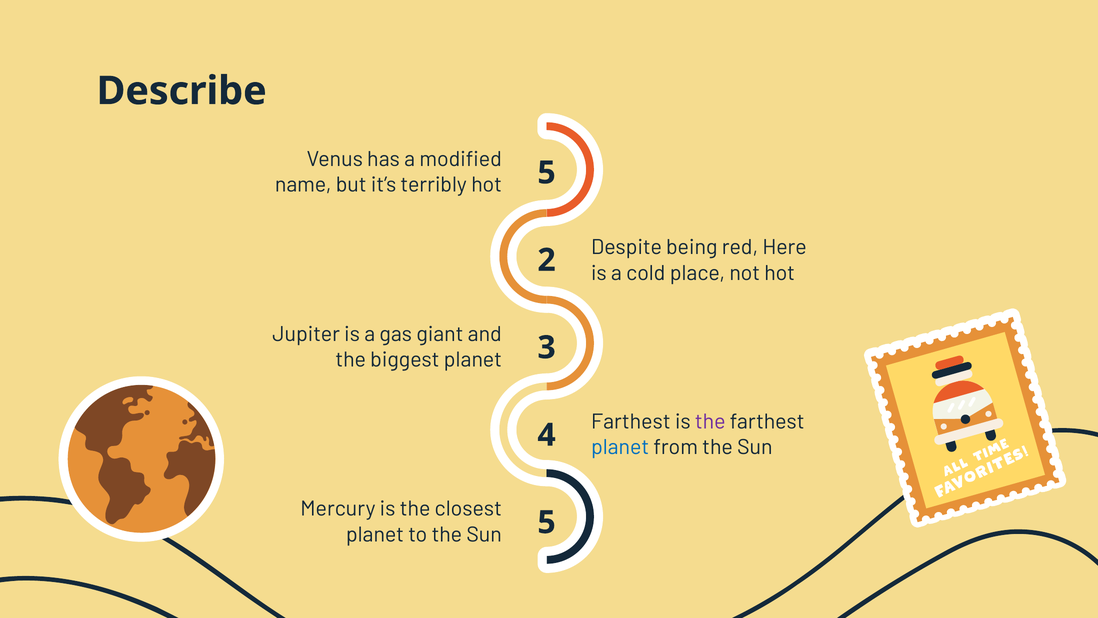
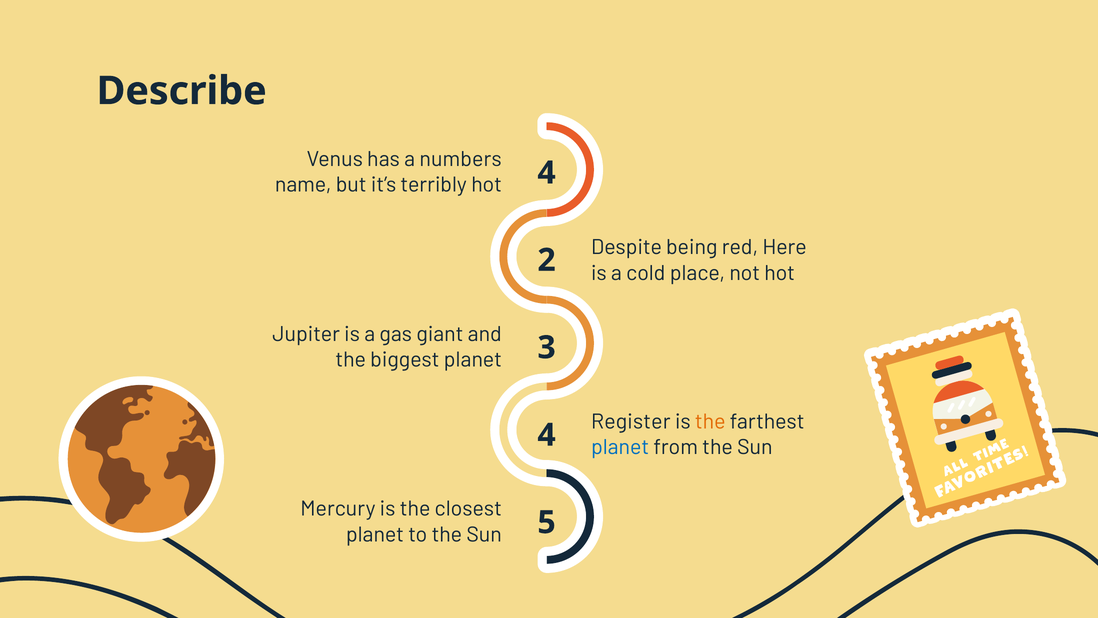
modified: modified -> numbers
hot 5: 5 -> 4
Farthest at (631, 421): Farthest -> Register
the at (710, 421) colour: purple -> orange
